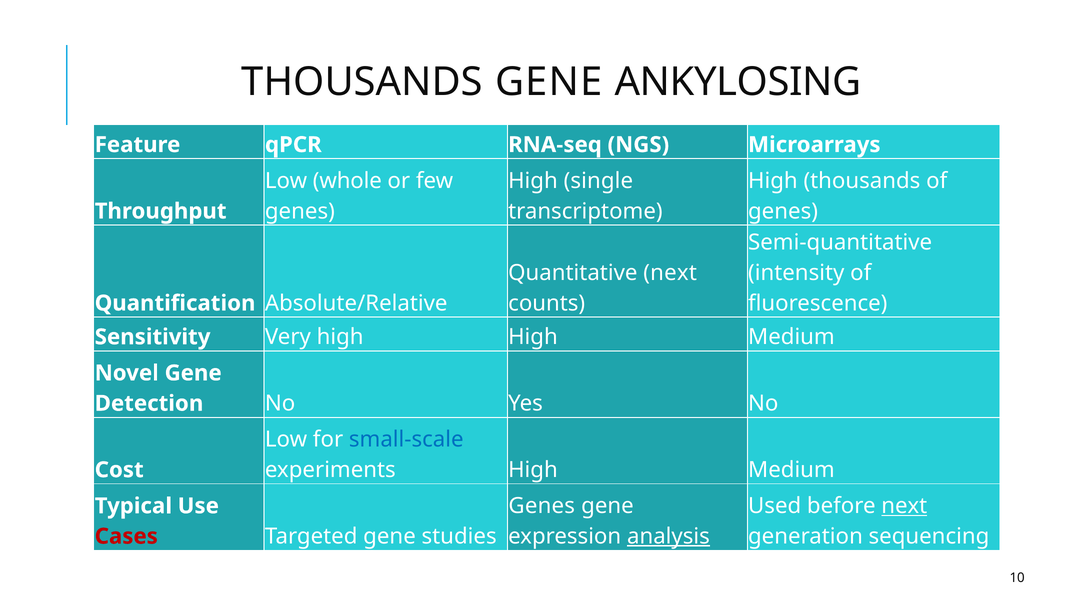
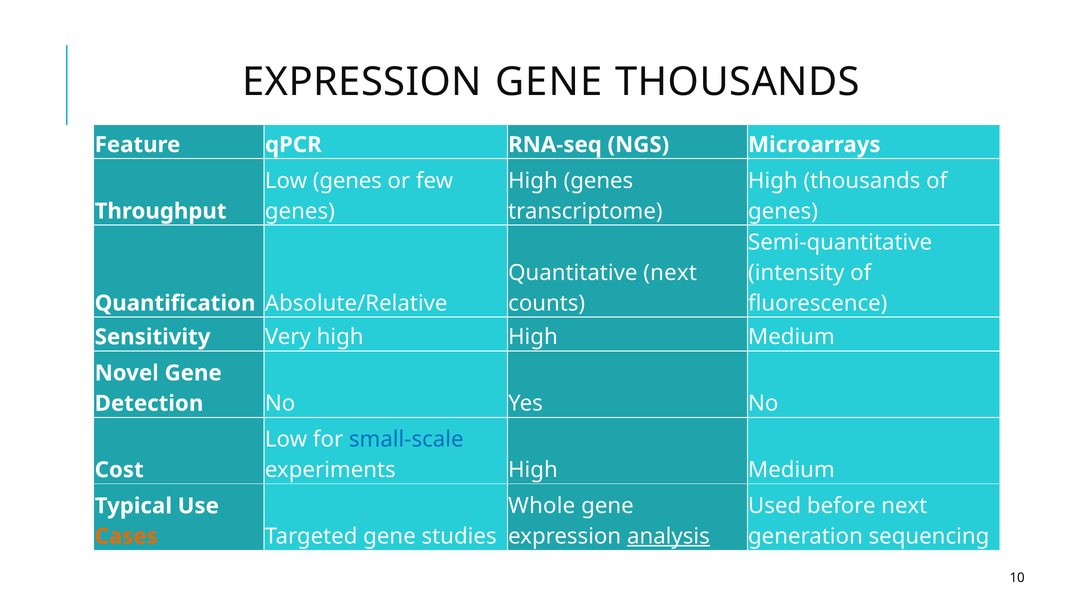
THOUSANDS at (362, 82): THOUSANDS -> EXPRESSION
GENE ANKYLOSING: ANKYLOSING -> THOUSANDS
Low whole: whole -> genes
High single: single -> genes
Genes at (542, 506): Genes -> Whole
next at (904, 506) underline: present -> none
Cases colour: red -> orange
